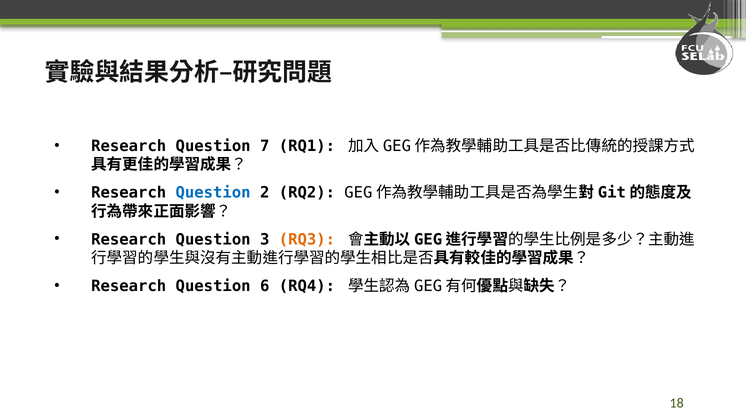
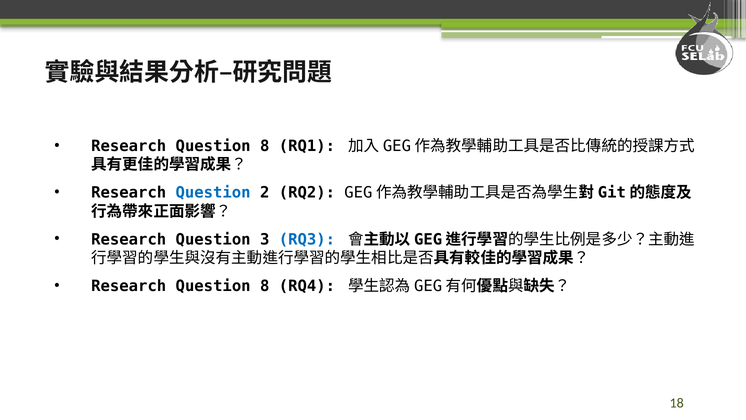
7 at (265, 146): 7 -> 8
RQ3 colour: orange -> blue
6 at (265, 286): 6 -> 8
